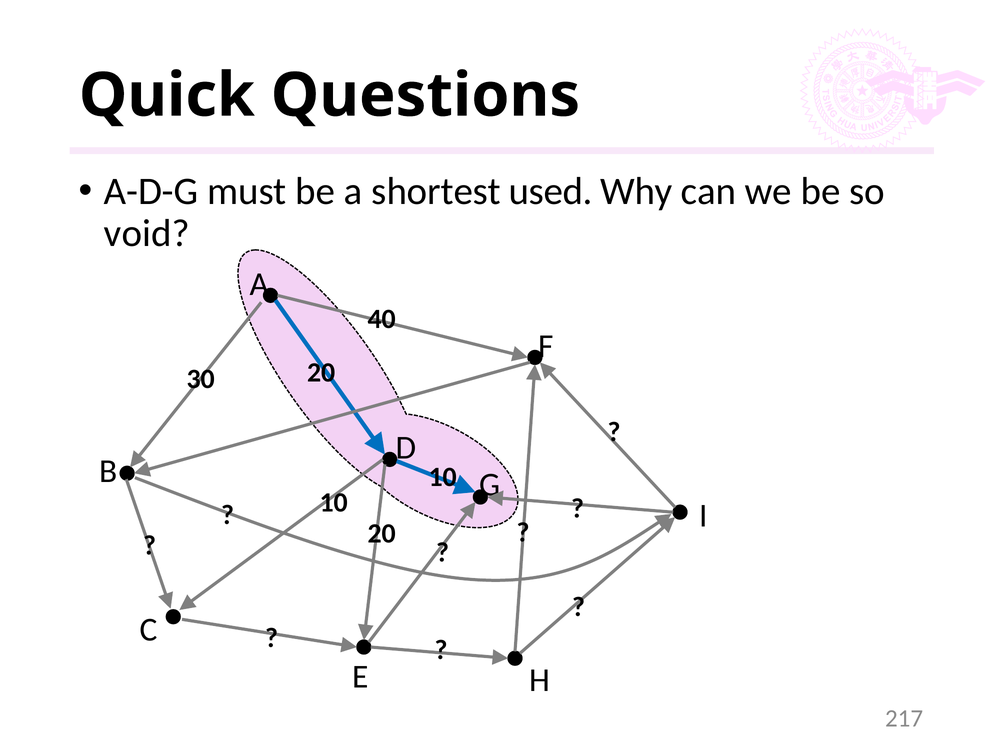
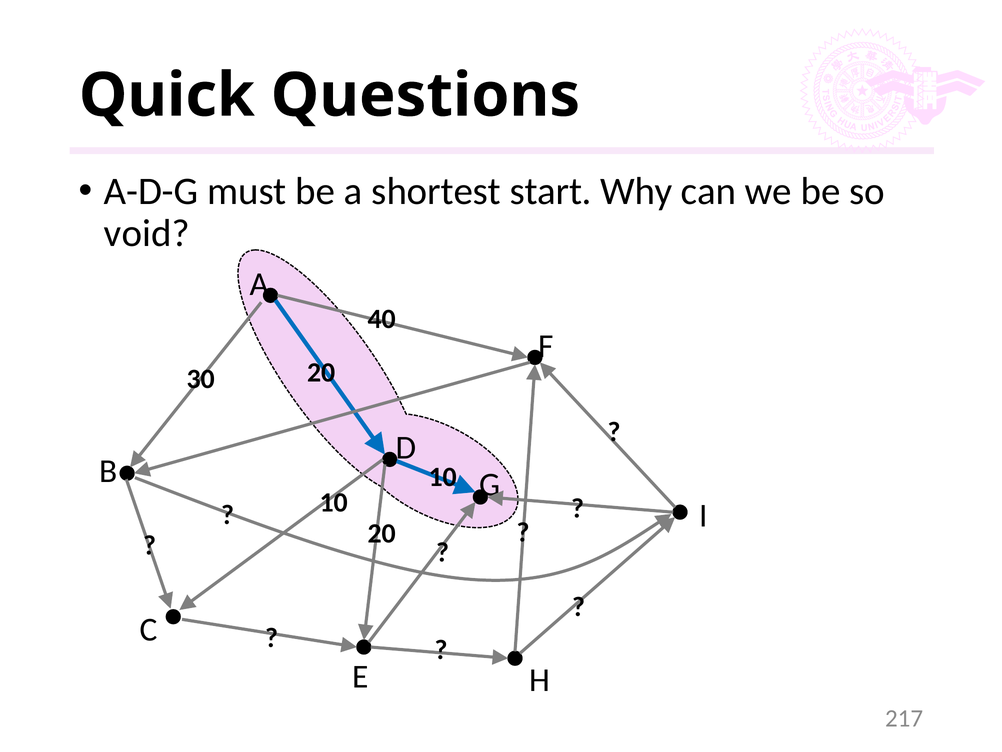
used: used -> start
